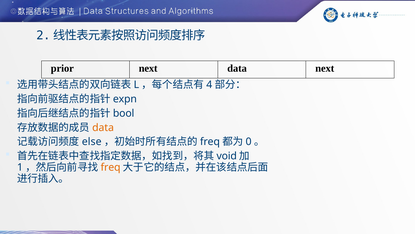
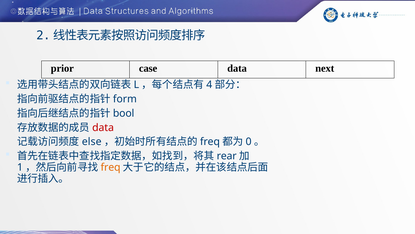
prior next: next -> case
expn: expn -> form
data at (103, 127) colour: orange -> red
void: void -> rear
